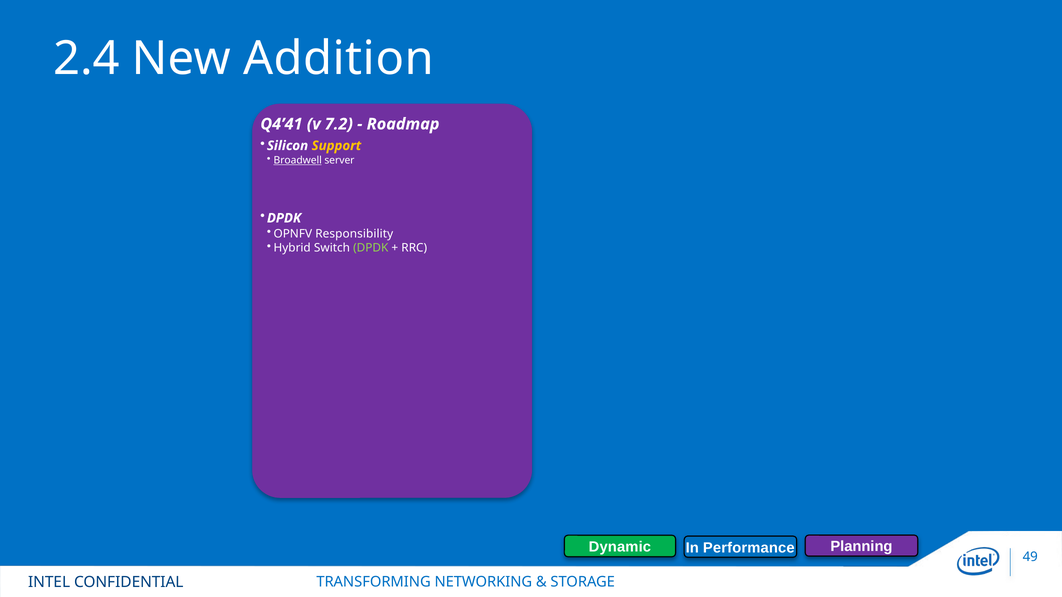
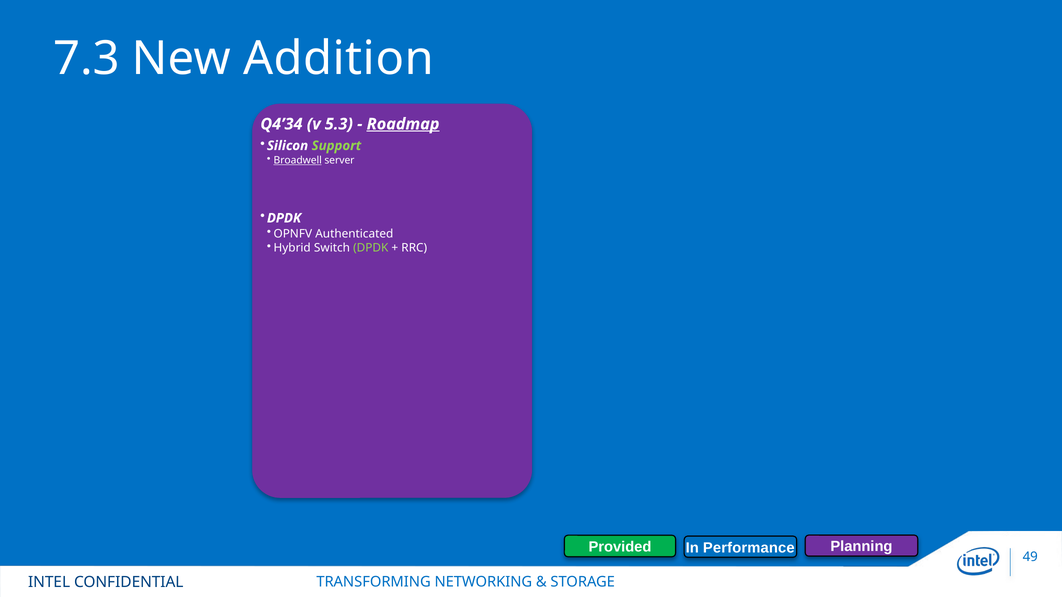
2.4: 2.4 -> 7.3
Q4’41: Q4’41 -> Q4’34
7.2: 7.2 -> 5.3
Roadmap underline: none -> present
Support colour: yellow -> light green
Responsibility: Responsibility -> Authenticated
Dynamic: Dynamic -> Provided
